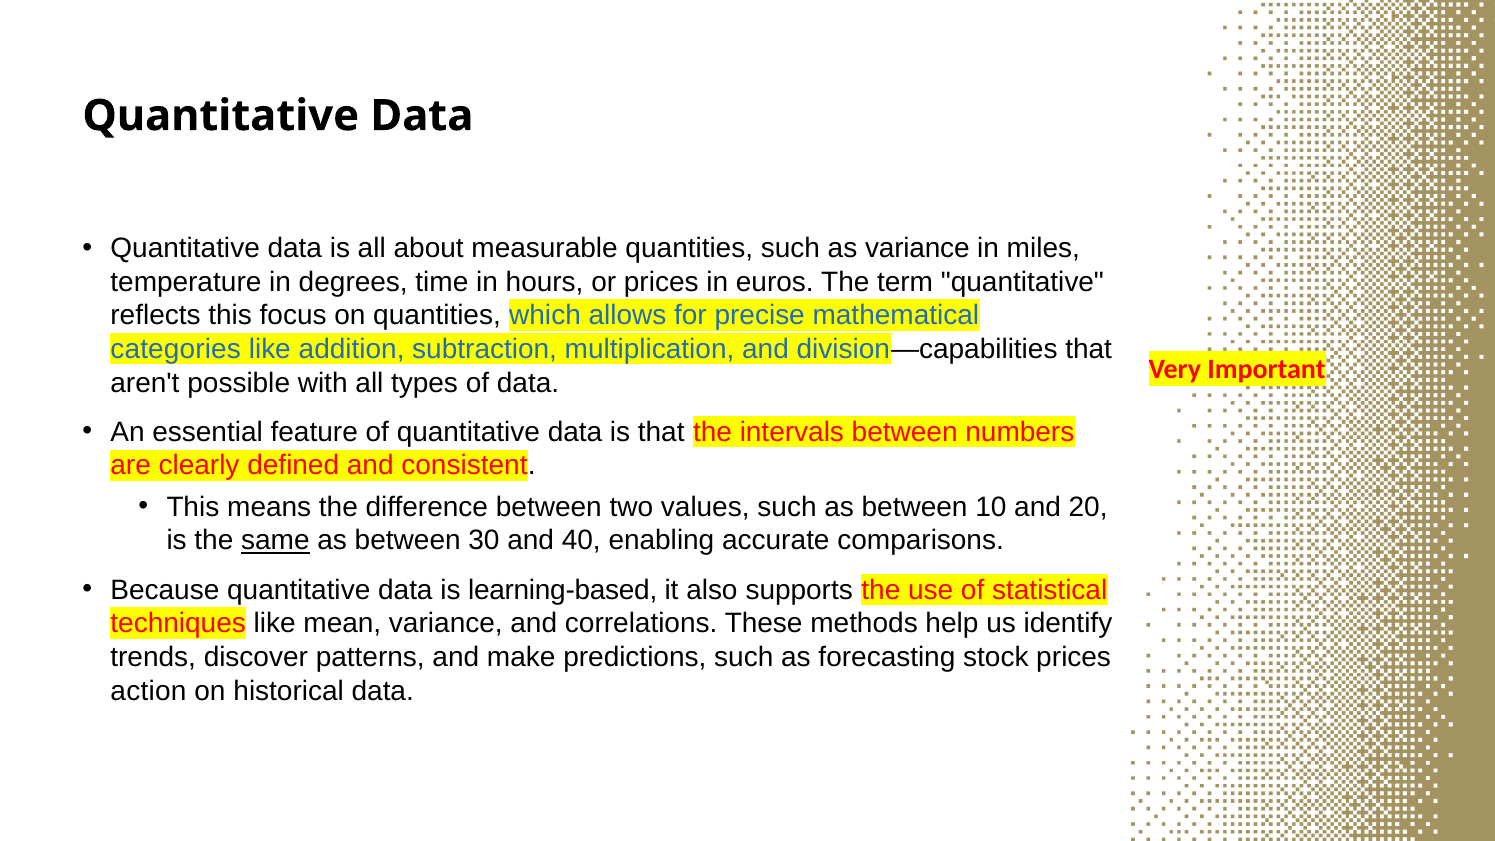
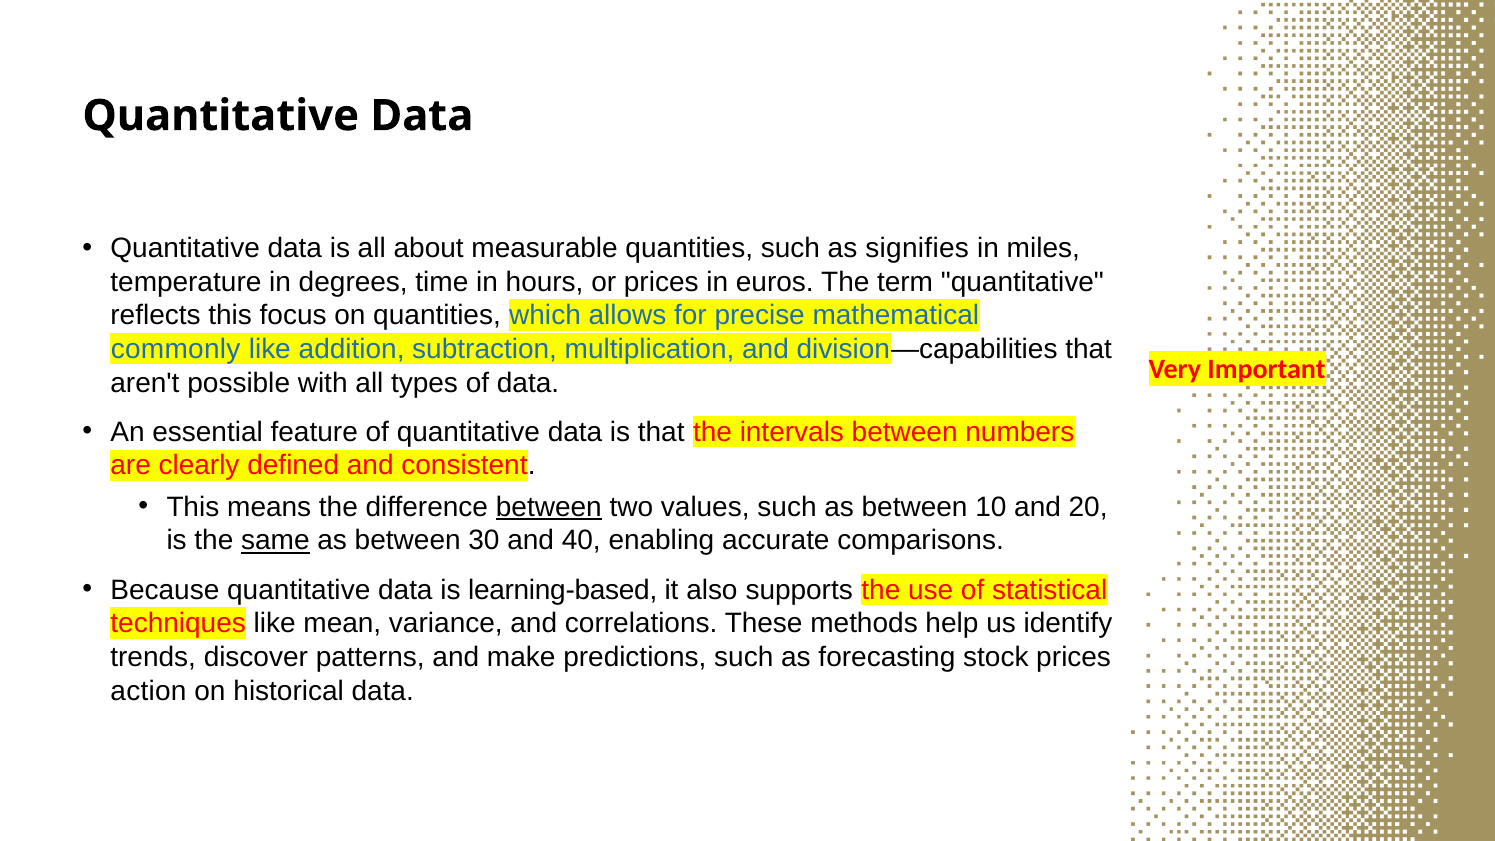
as variance: variance -> signifies
categories: categories -> commonly
between at (549, 507) underline: none -> present
